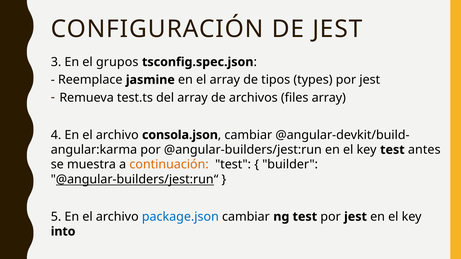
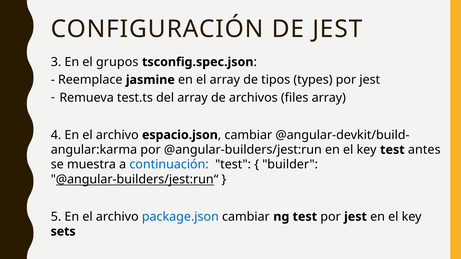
consola.json: consola.json -> espacio.json
continuación colour: orange -> blue
into: into -> sets
